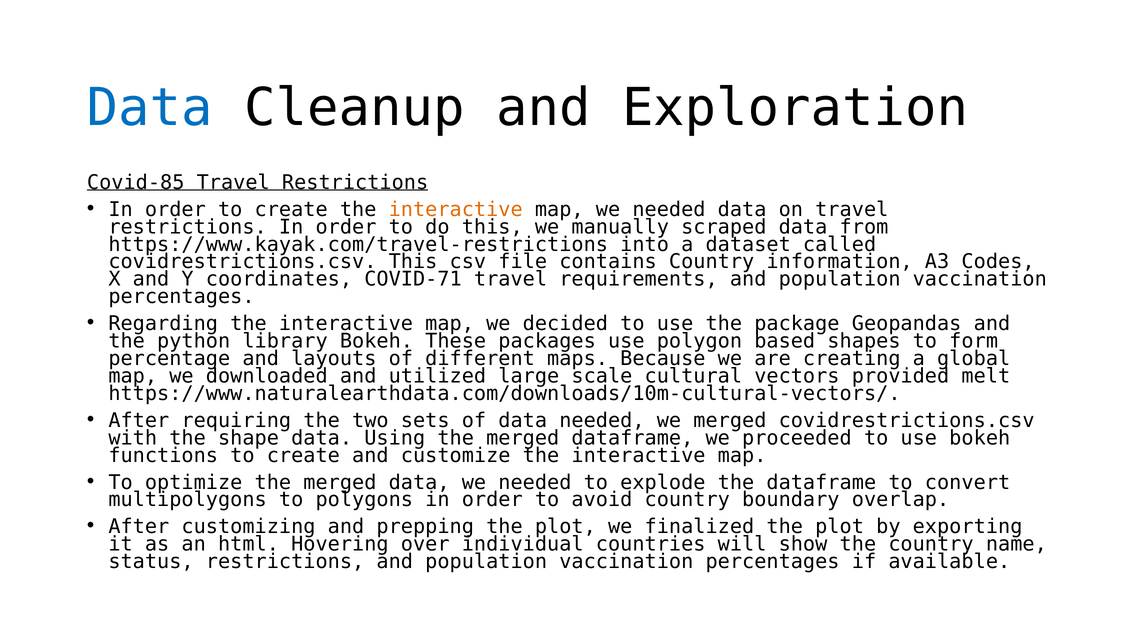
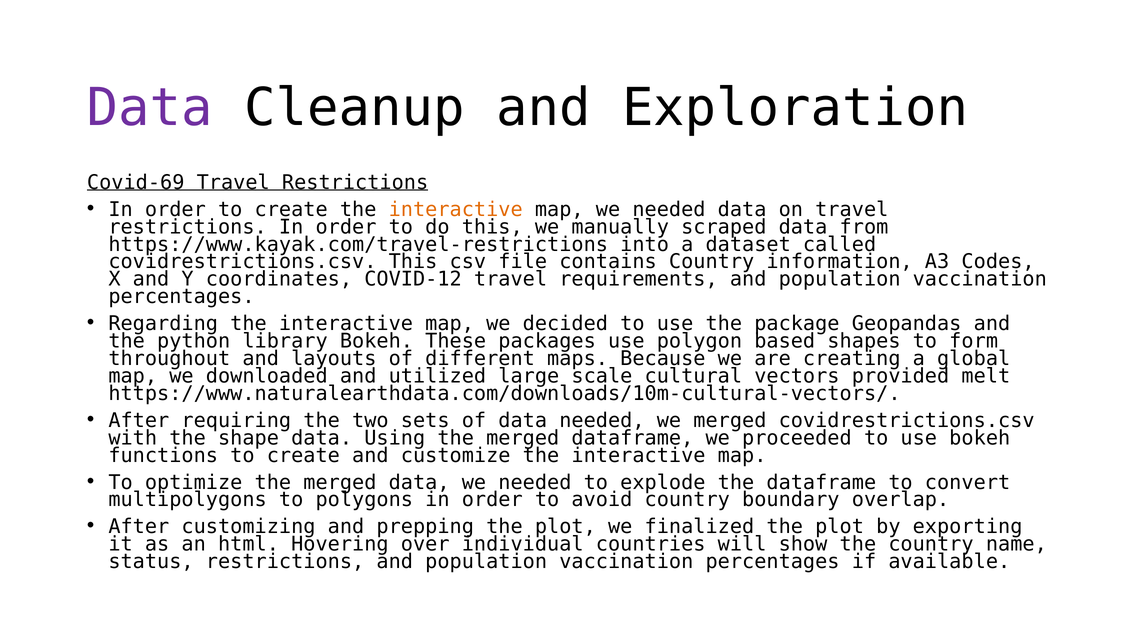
Data at (150, 108) colour: blue -> purple
Covid-85: Covid-85 -> Covid-69
COVID-71: COVID-71 -> COVID-12
percentage: percentage -> throughout
